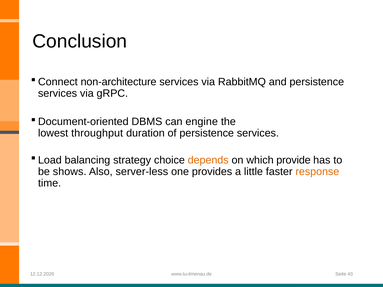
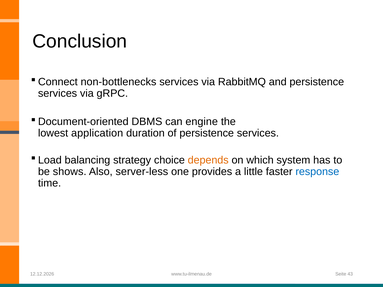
non-architecture: non-architecture -> non-bottlenecks
throughput: throughput -> application
provide: provide -> system
response colour: orange -> blue
